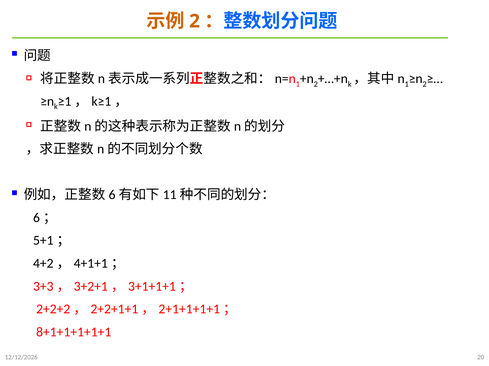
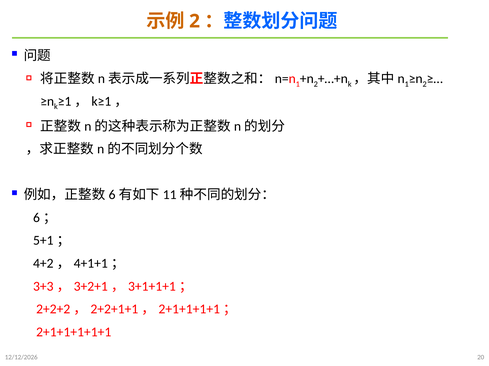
8+1+1+1+1+1: 8+1+1+1+1+1 -> 2+1+1+1+1+1
